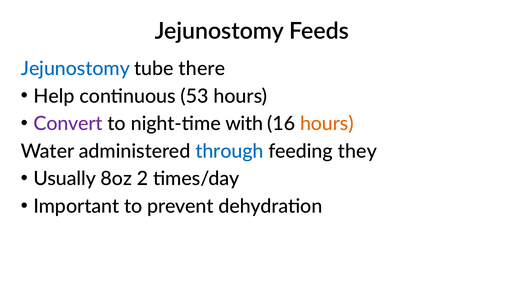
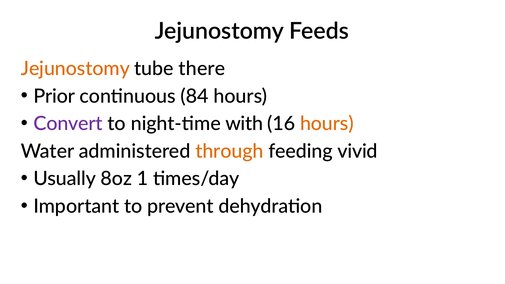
Jejunostomy at (75, 69) colour: blue -> orange
Help: Help -> Prior
53: 53 -> 84
through colour: blue -> orange
they: they -> vivid
2: 2 -> 1
